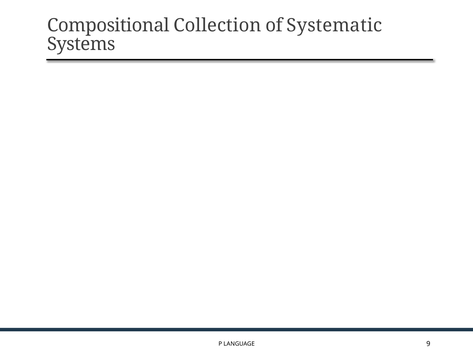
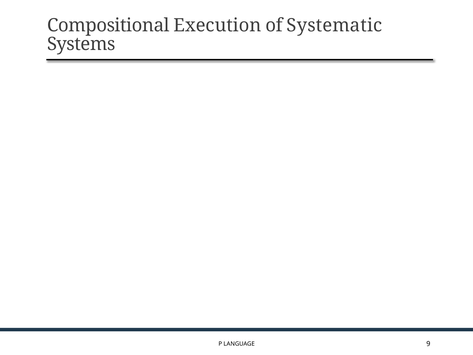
Collection: Collection -> Execution
